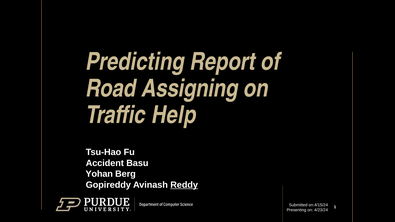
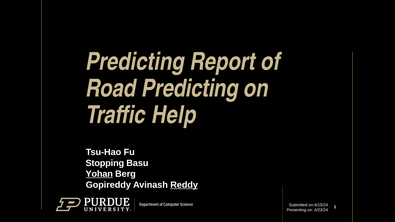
Road Assigning: Assigning -> Predicting
Accident: Accident -> Stopping
Yohan underline: none -> present
